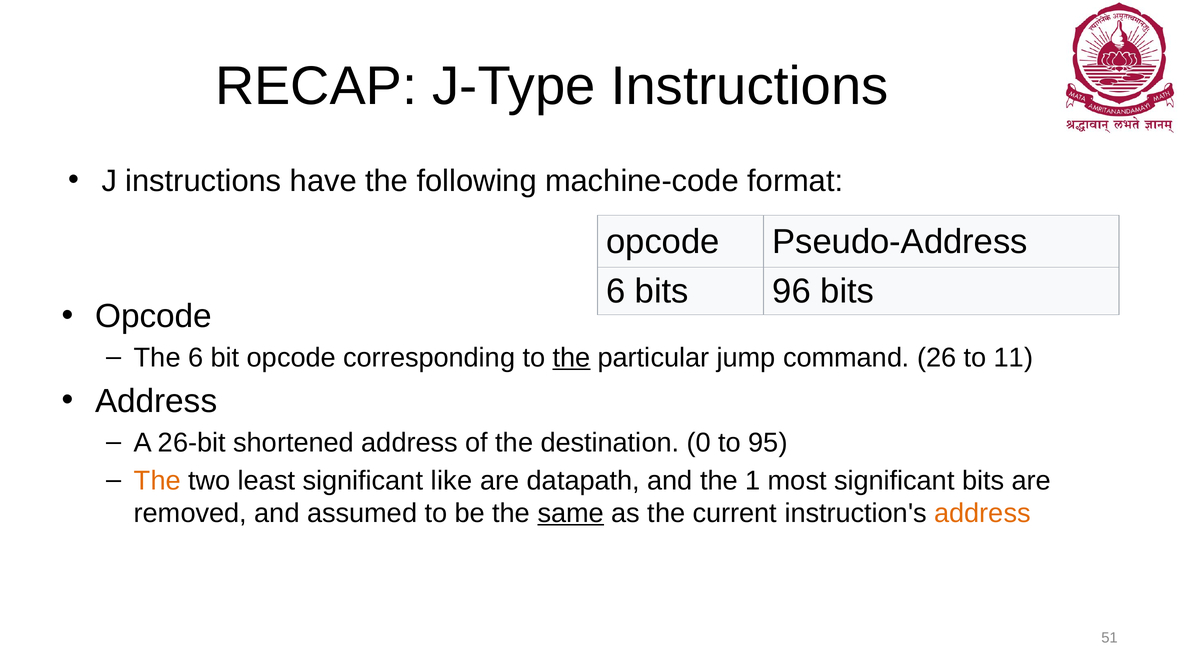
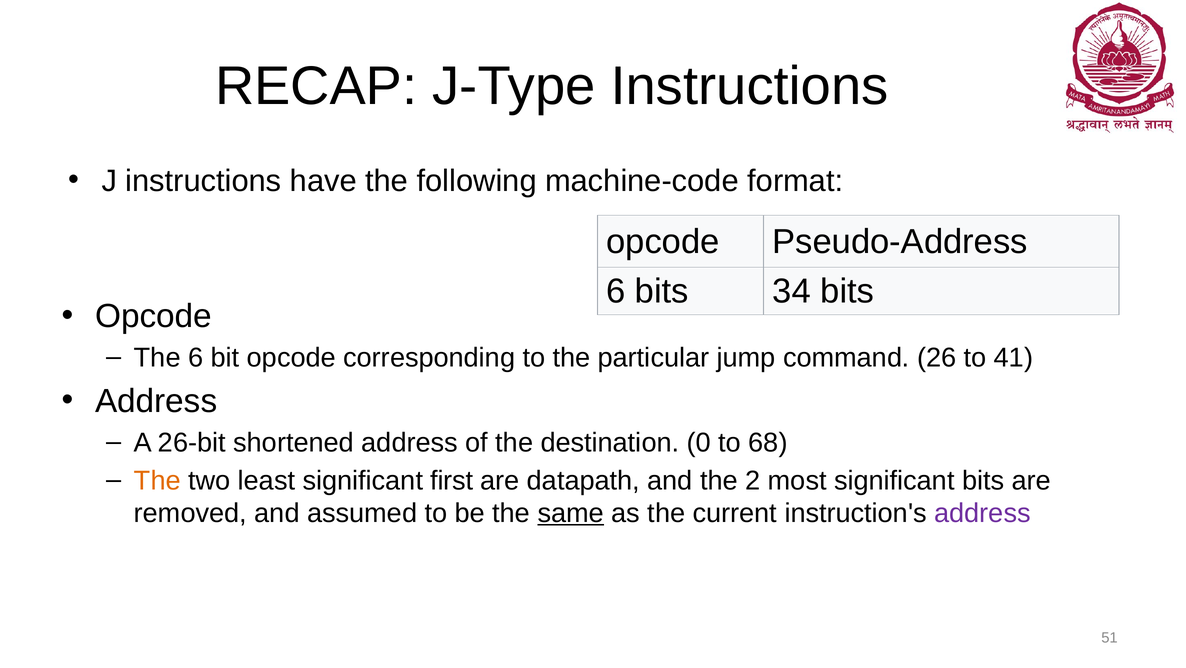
96: 96 -> 34
the at (572, 357) underline: present -> none
11: 11 -> 41
95: 95 -> 68
like: like -> first
1: 1 -> 2
address at (982, 513) colour: orange -> purple
